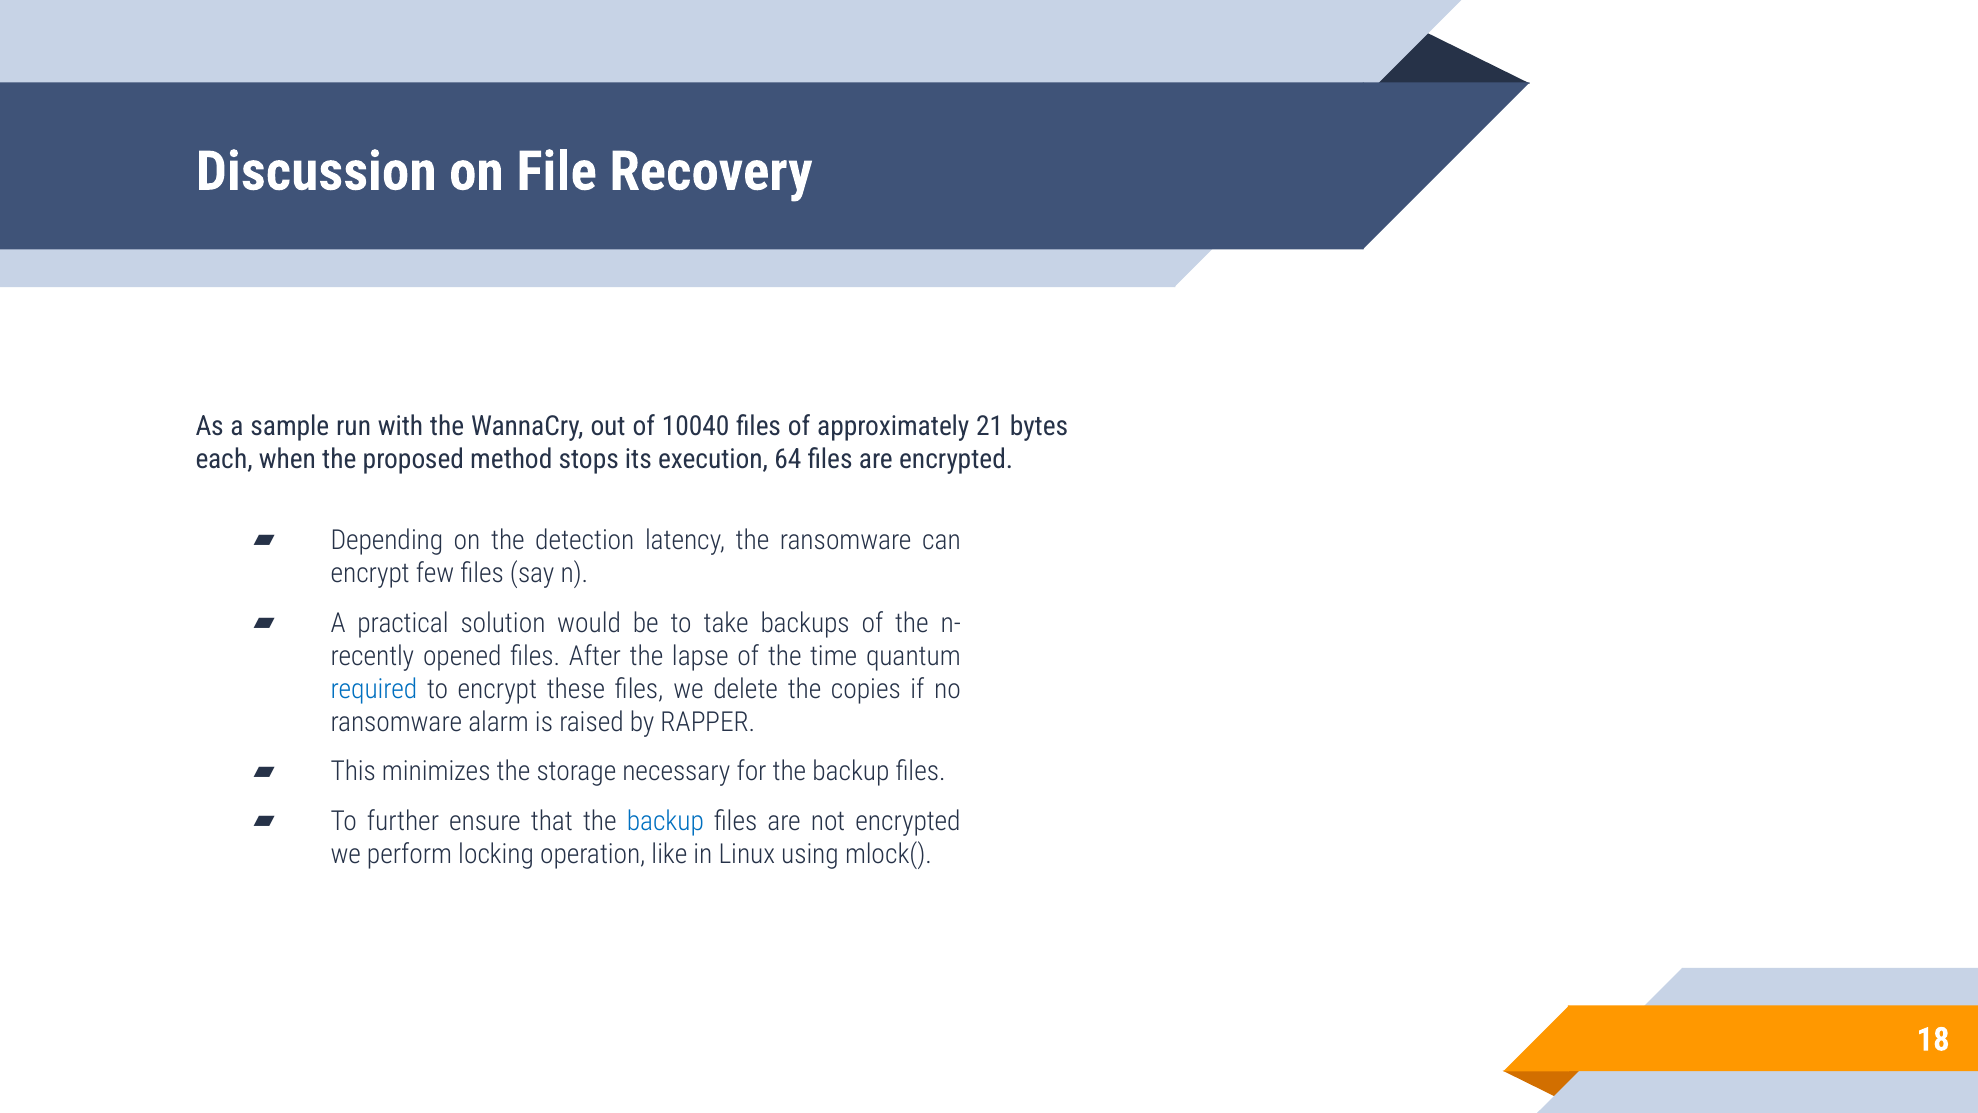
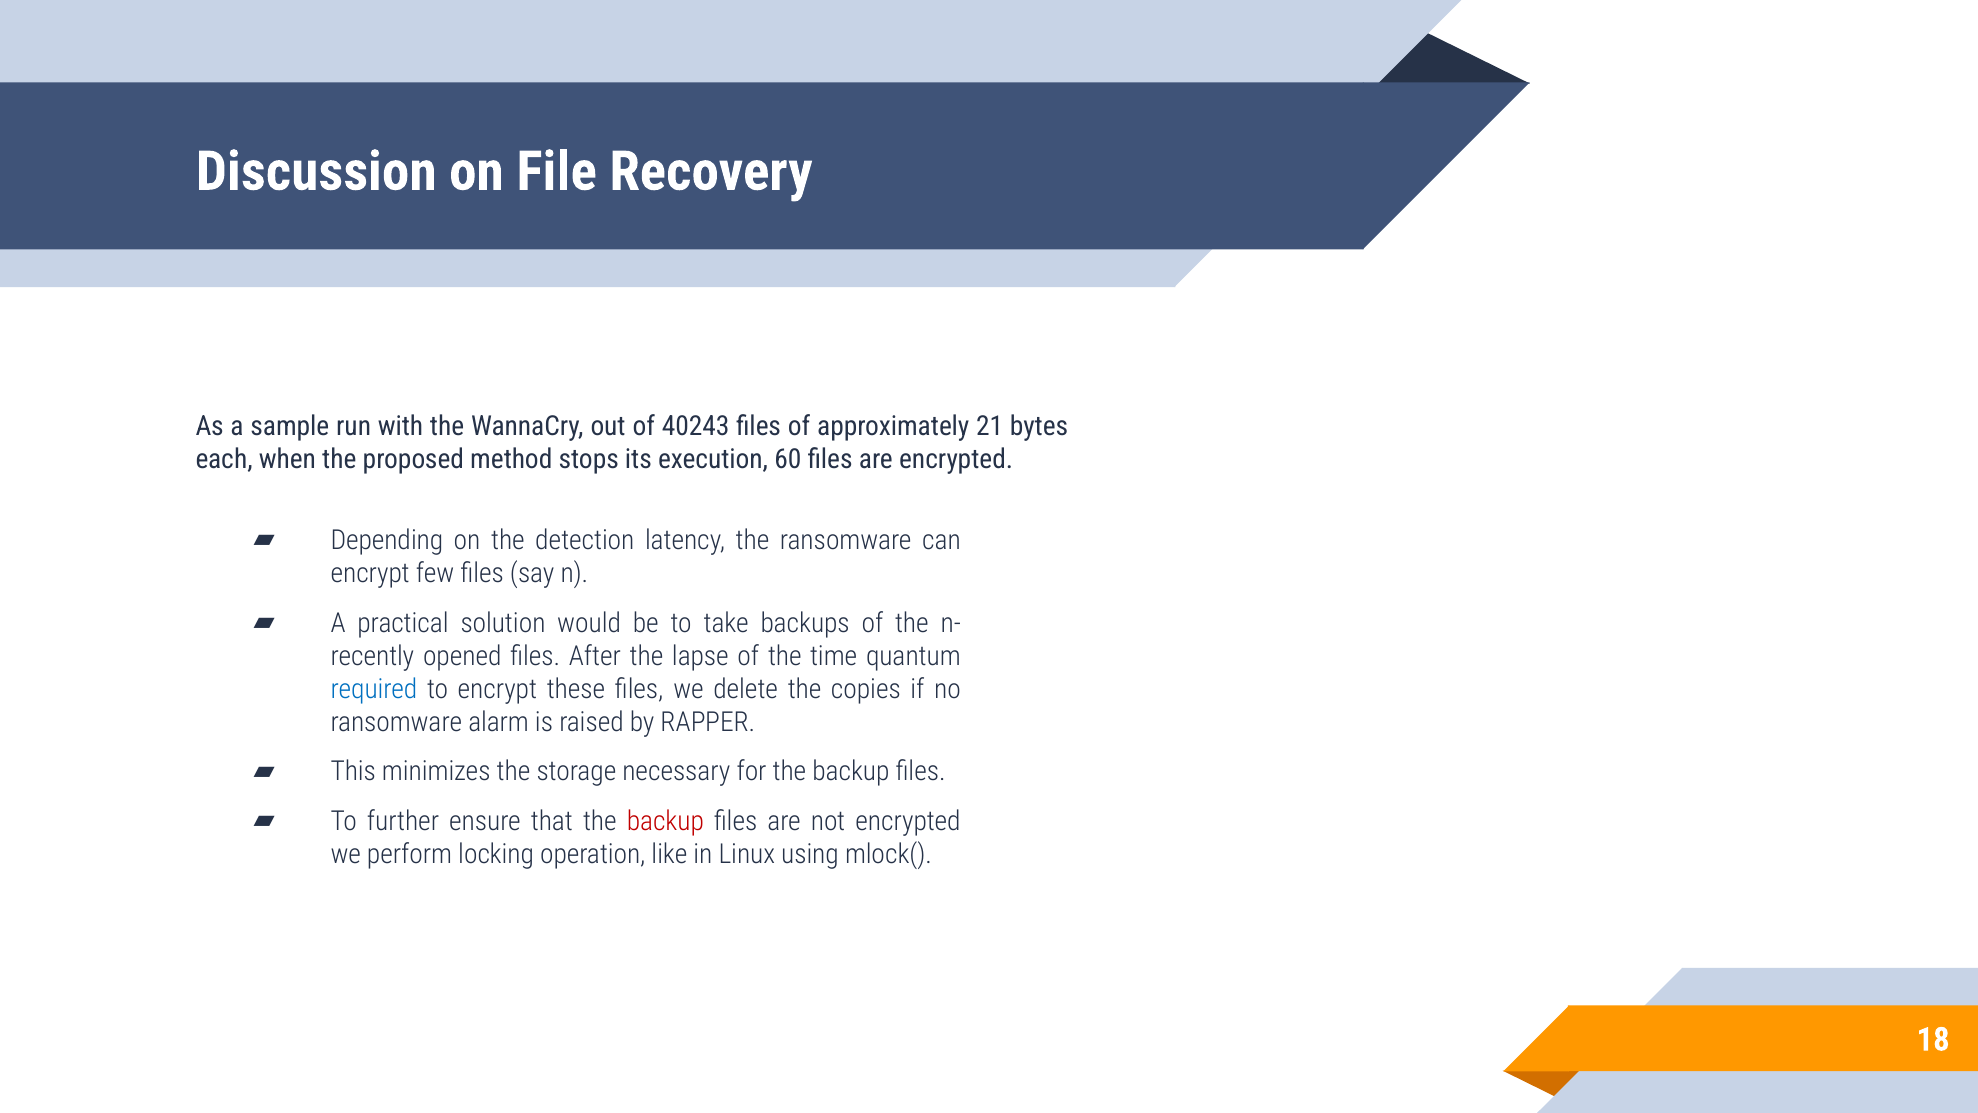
10040: 10040 -> 40243
64: 64 -> 60
backup at (665, 821) colour: blue -> red
